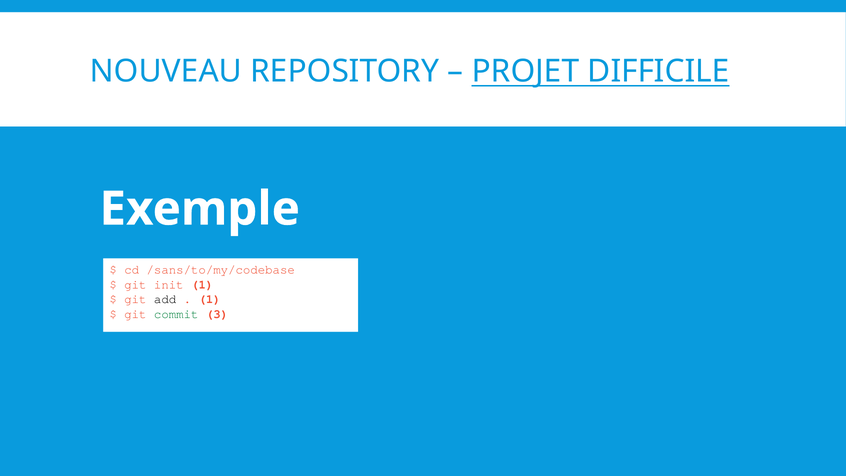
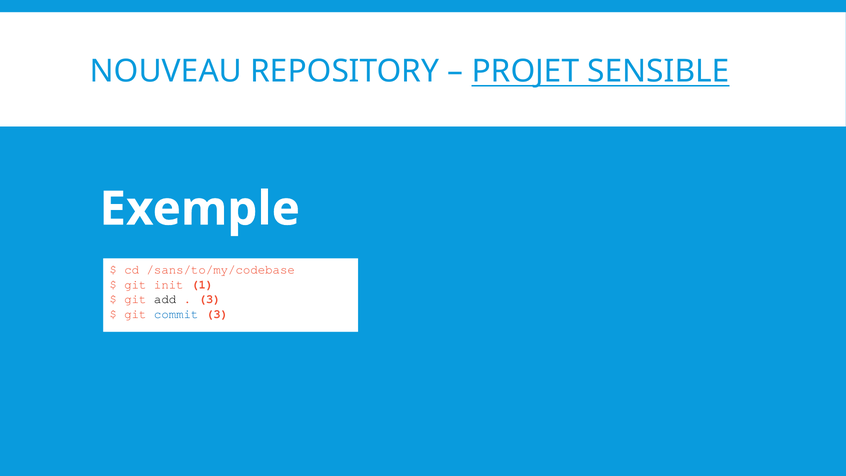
DIFFICILE: DIFFICILE -> SENSIBLE
1 at (210, 299): 1 -> 3
commit colour: green -> blue
